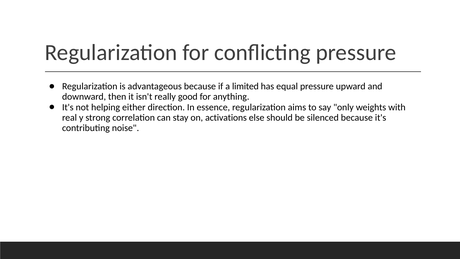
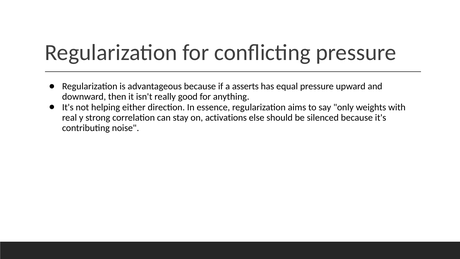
limited: limited -> asserts
